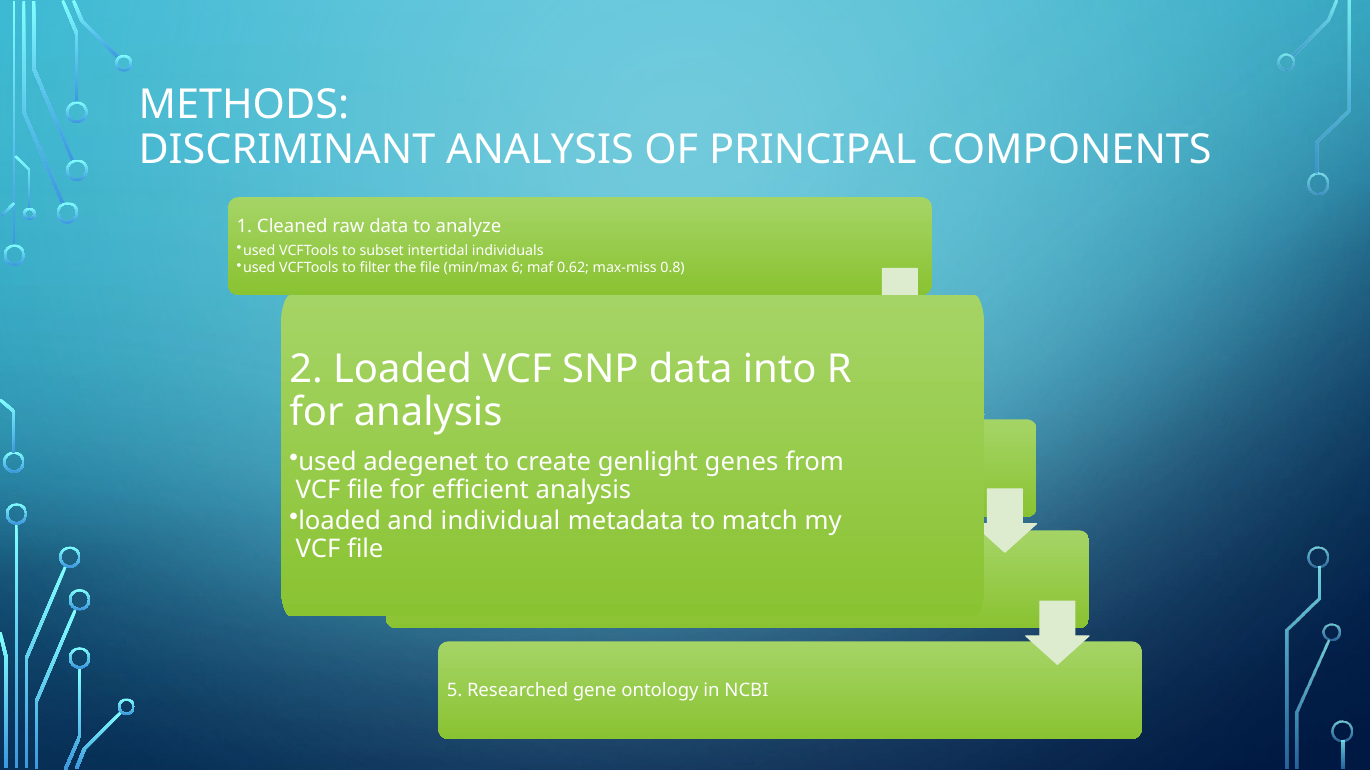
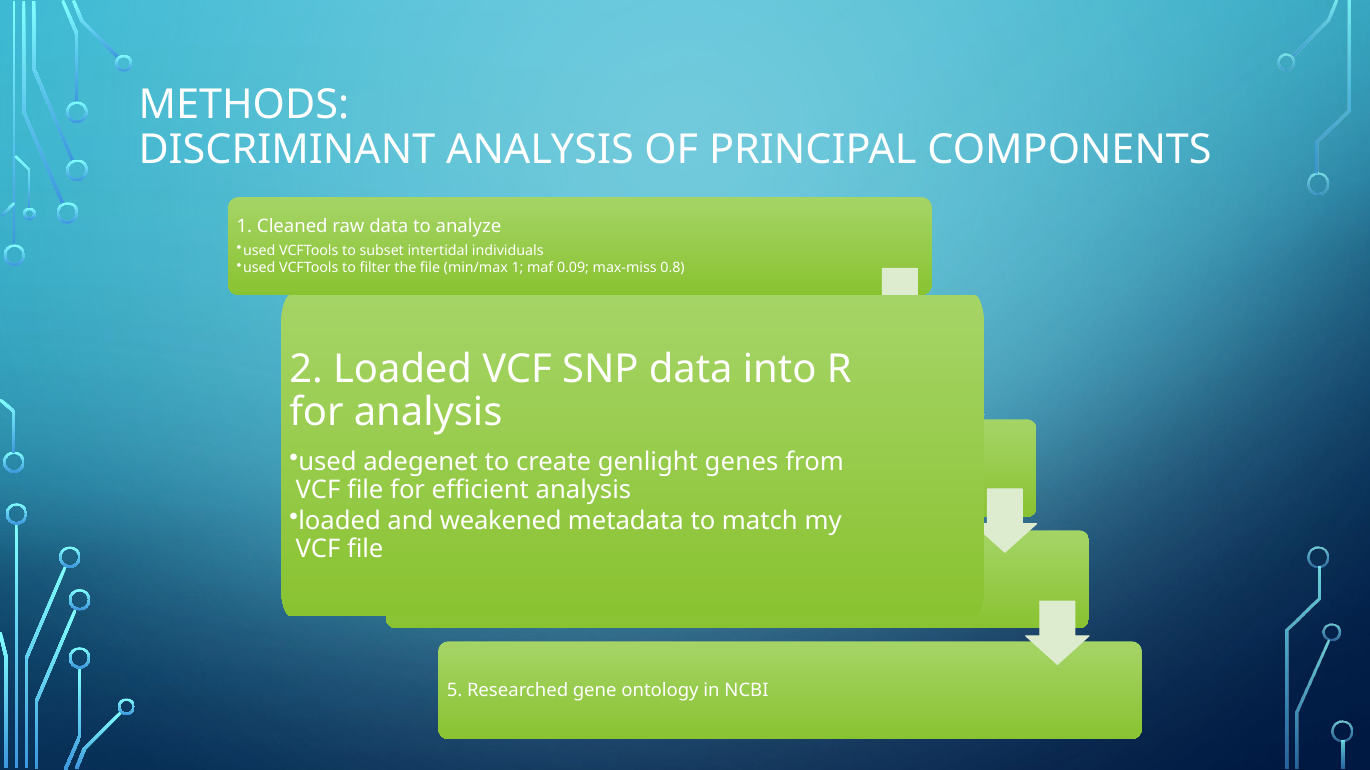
min/max 6: 6 -> 1
0.62: 0.62 -> 0.09
individual: individual -> weakened
